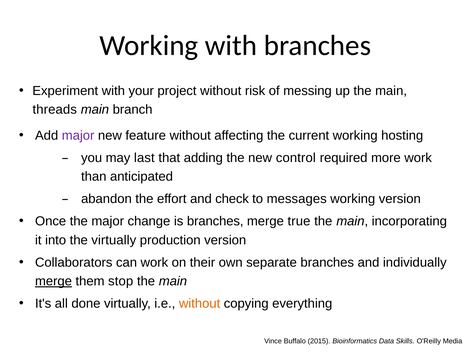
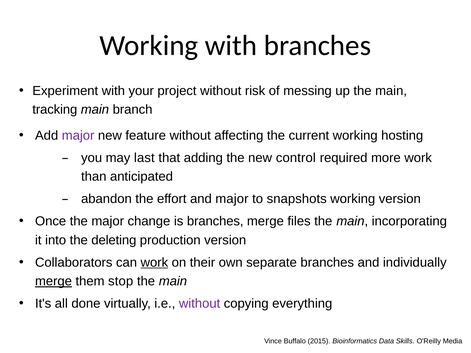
threads: threads -> tracking
and check: check -> major
messages: messages -> snapshots
true: true -> files
the virtually: virtually -> deleting
work at (154, 263) underline: none -> present
without at (200, 304) colour: orange -> purple
